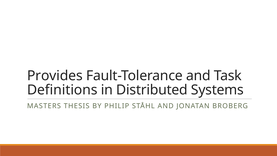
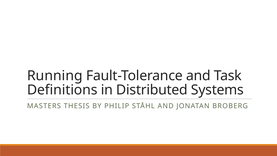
Provides: Provides -> Running
